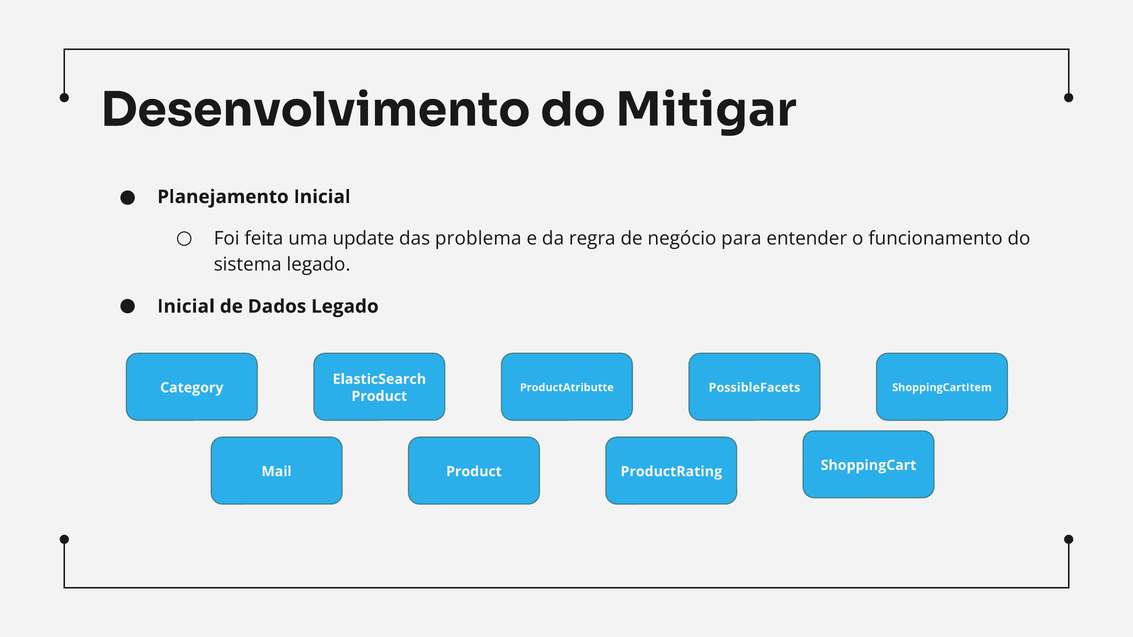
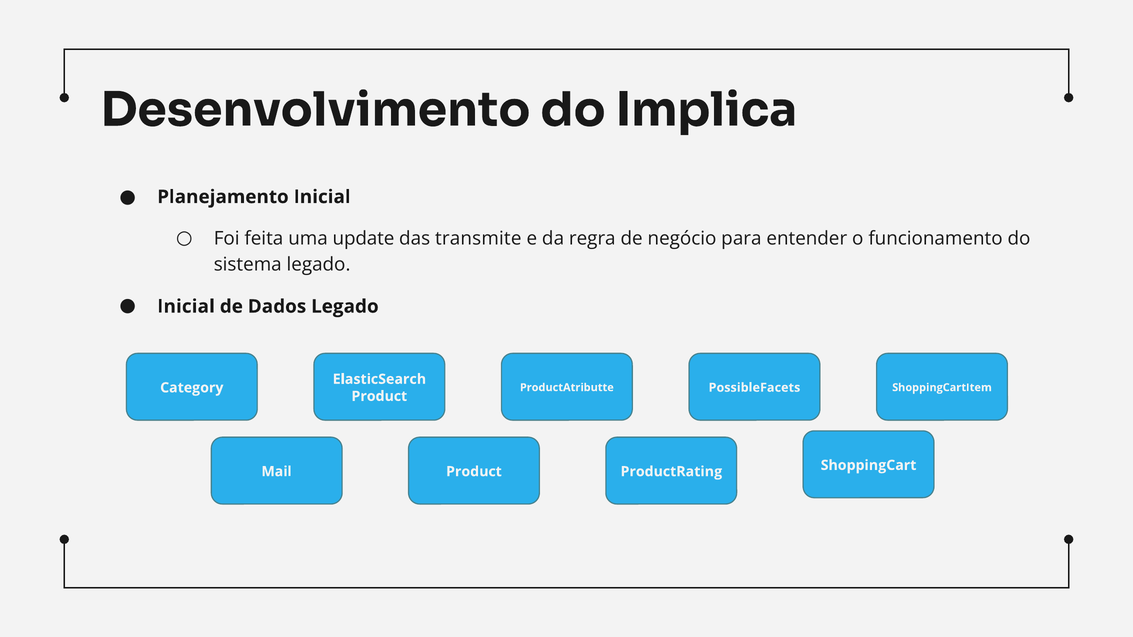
Mitigar: Mitigar -> Implica
problema: problema -> transmite
